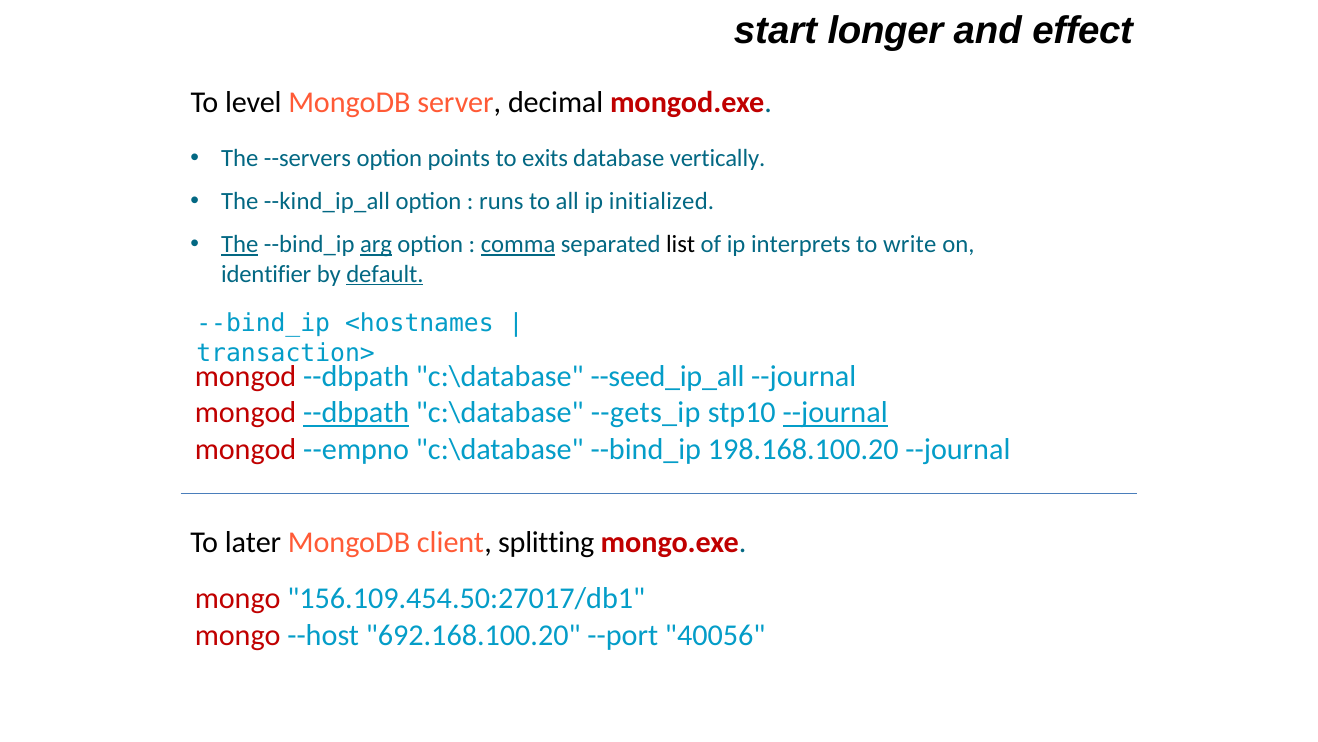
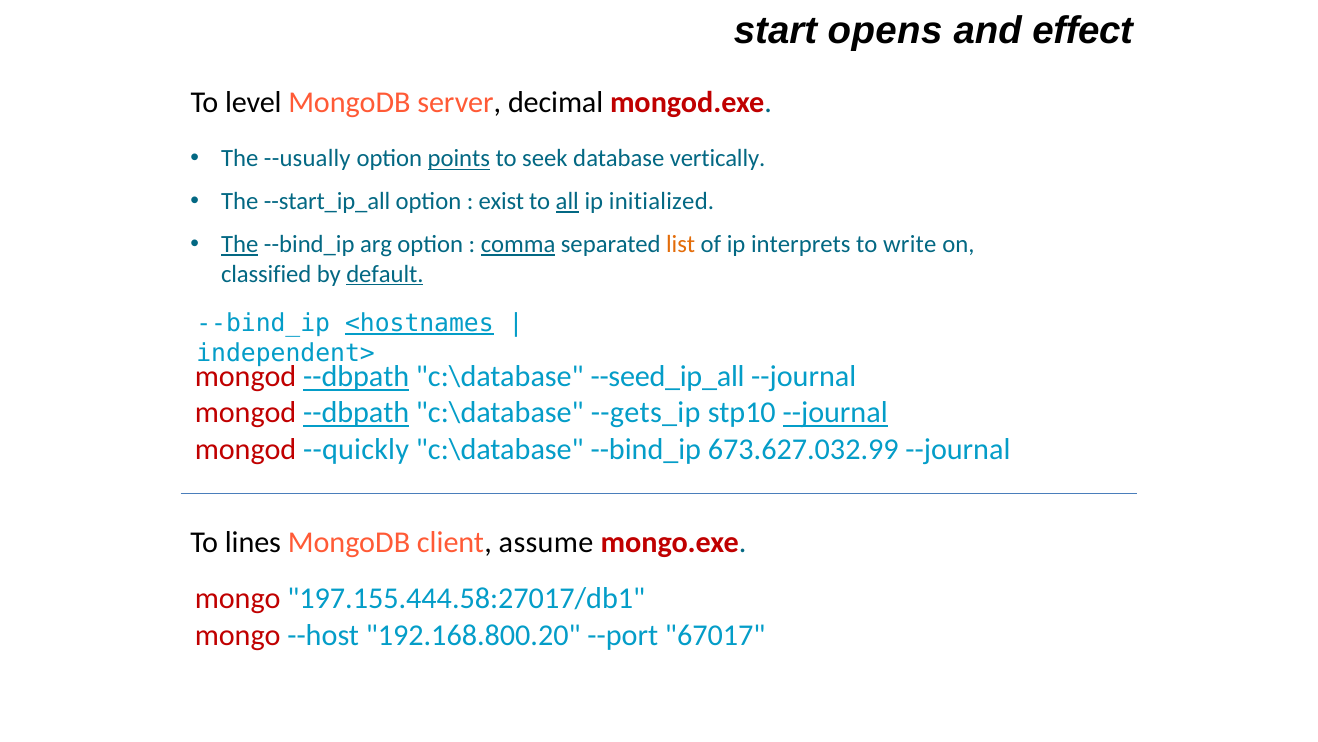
longer: longer -> opens
--servers: --servers -> --usually
points underline: none -> present
exits: exits -> seek
--kind_ip_all: --kind_ip_all -> --start_ip_all
runs: runs -> exist
all underline: none -> present
arg underline: present -> none
list colour: black -> orange
identifier: identifier -> classified
<hostnames underline: none -> present
transaction>: transaction> -> independent>
--dbpath at (356, 376) underline: none -> present
--empno: --empno -> --quickly
198.168.100.20: 198.168.100.20 -> 673.627.032.99
later: later -> lines
splitting: splitting -> assume
156.109.454.50:27017/db1: 156.109.454.50:27017/db1 -> 197.155.444.58:27017/db1
692.168.100.20: 692.168.100.20 -> 192.168.800.20
40056: 40056 -> 67017
